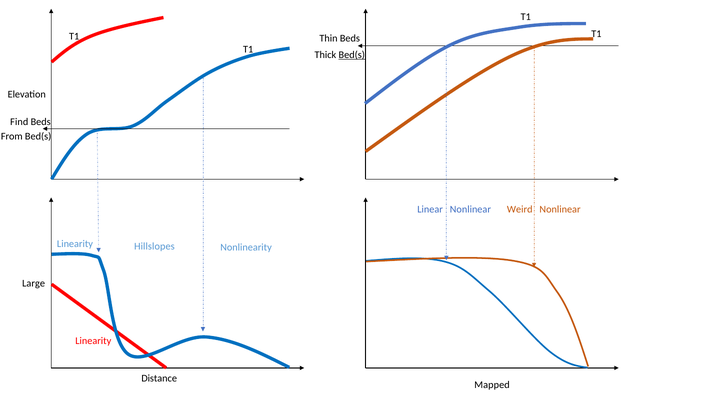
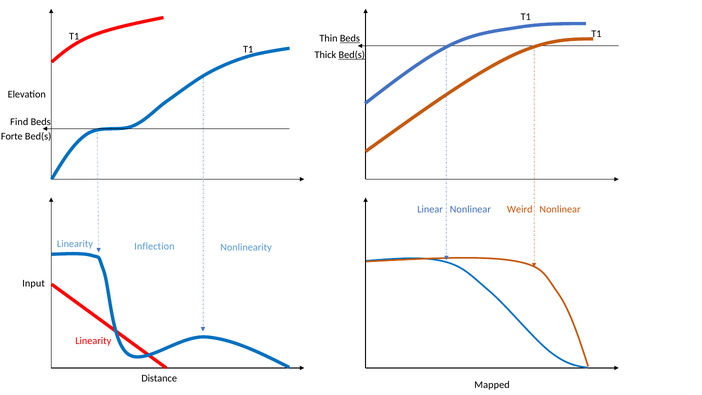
Beds at (350, 38) underline: none -> present
From: From -> Forte
Hillslopes: Hillslopes -> Inflection
Large: Large -> Input
